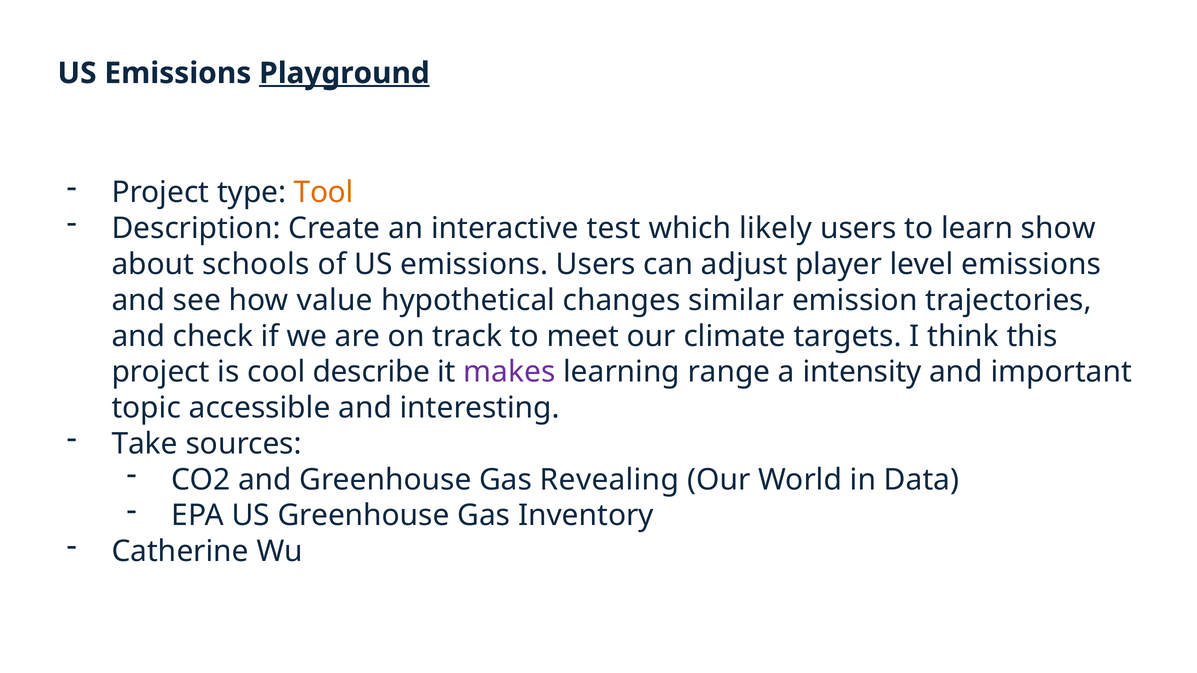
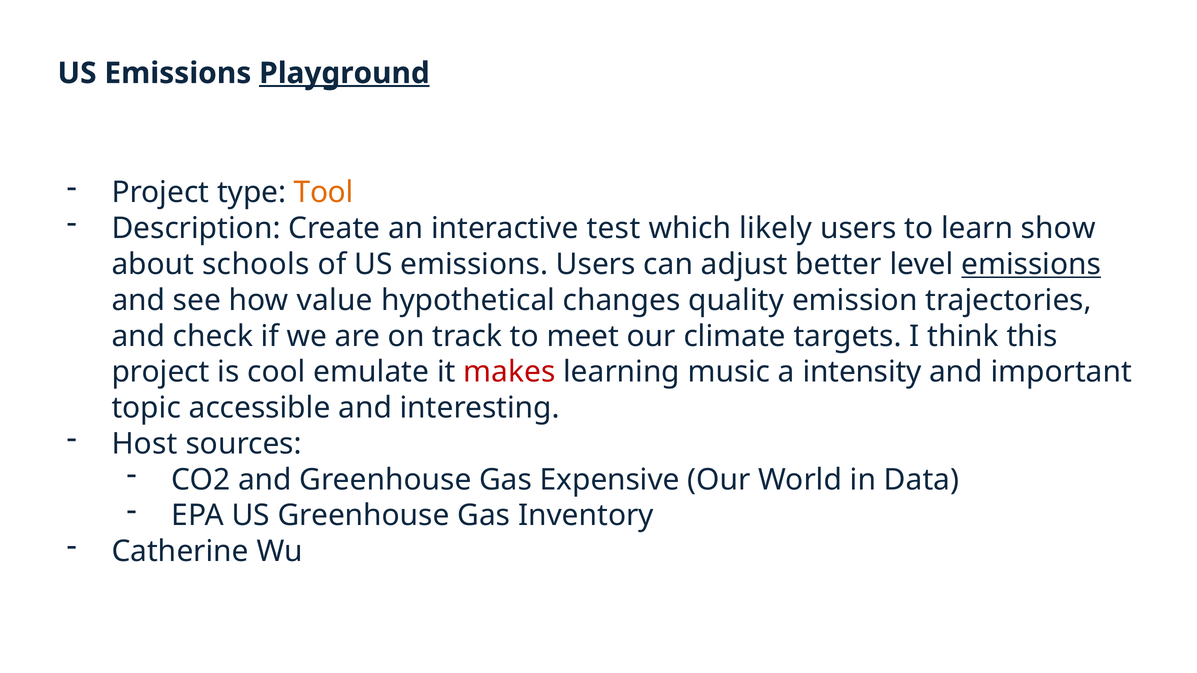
player: player -> better
emissions at (1031, 264) underline: none -> present
similar: similar -> quality
describe: describe -> emulate
makes colour: purple -> red
range: range -> music
Take: Take -> Host
Revealing: Revealing -> Expensive
